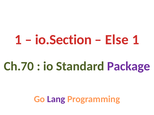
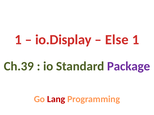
io.Section: io.Section -> io.Display
Ch.70: Ch.70 -> Ch.39
Lang colour: purple -> red
